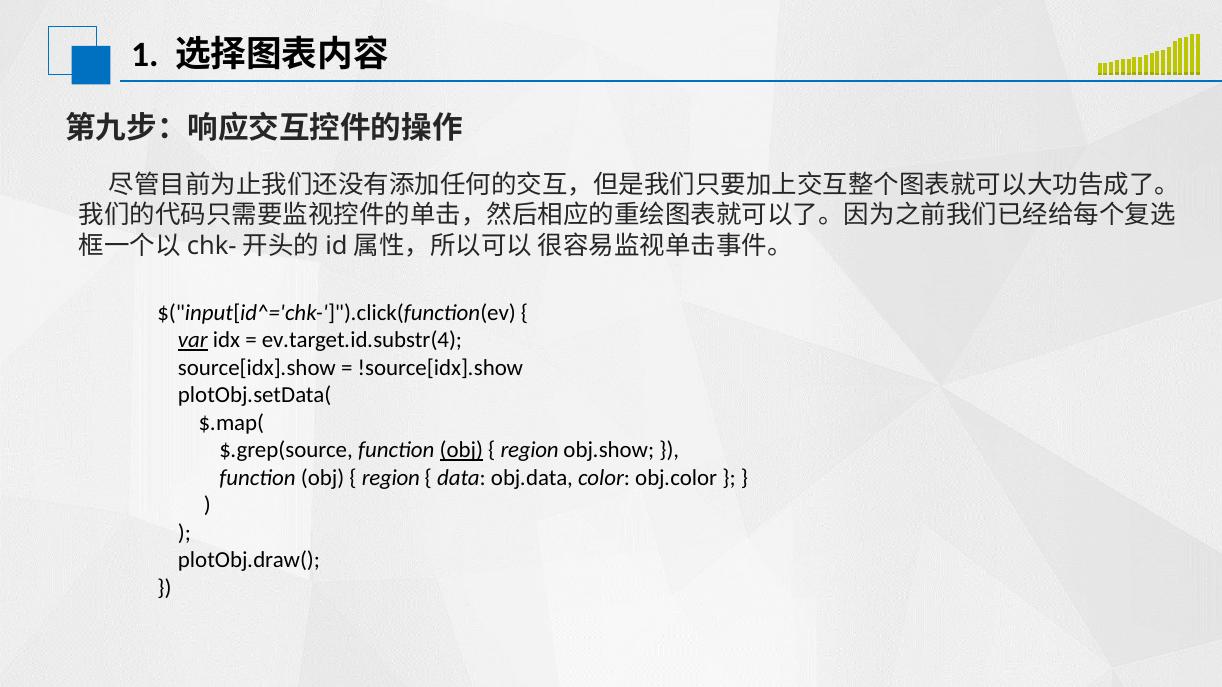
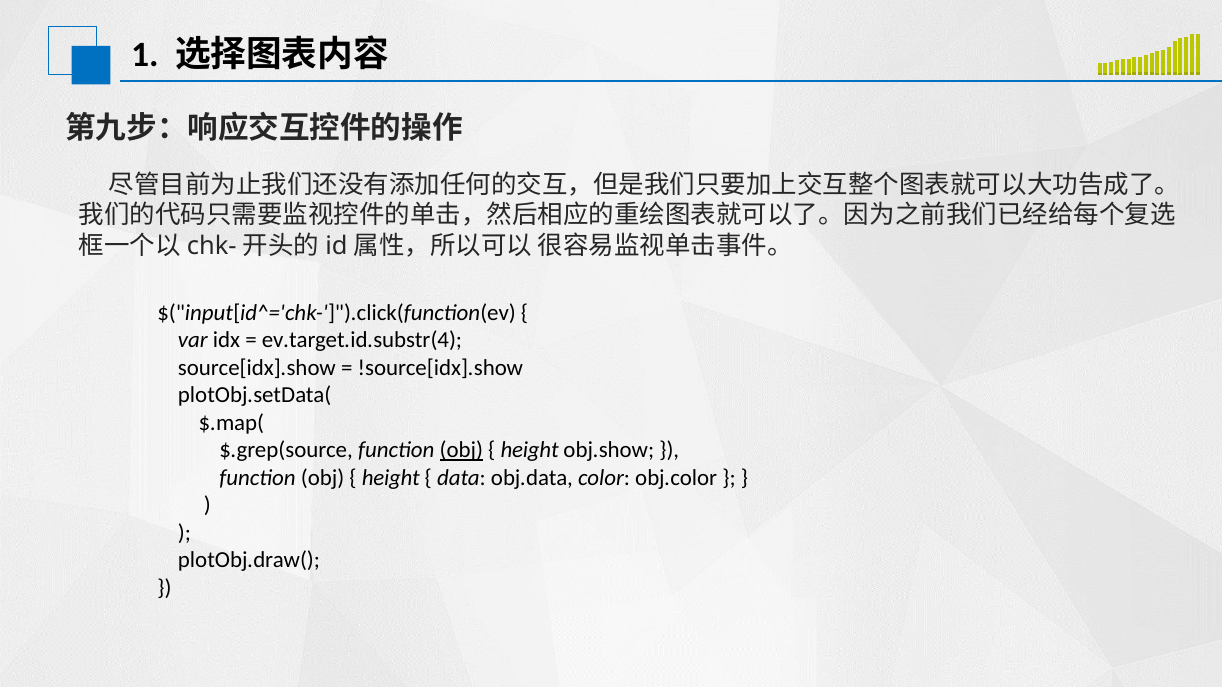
var underline: present -> none
region at (530, 451): region -> height
region at (391, 478): region -> height
